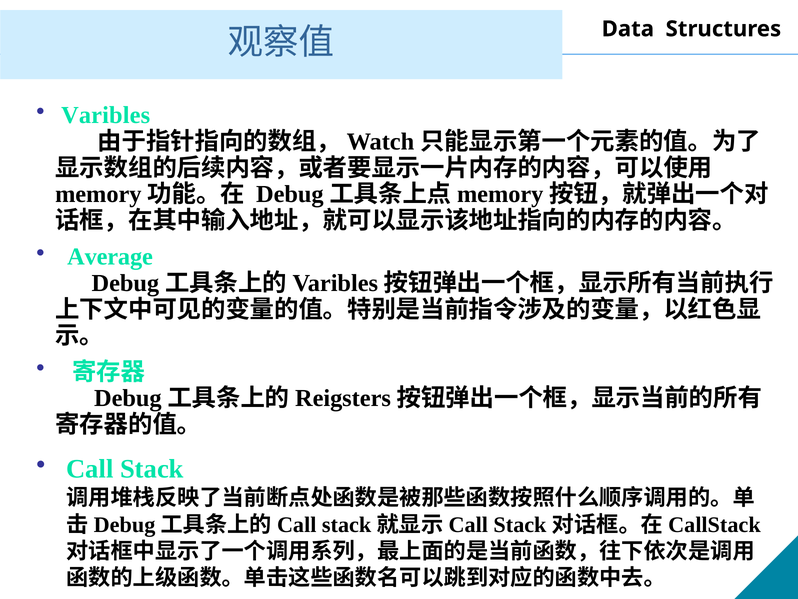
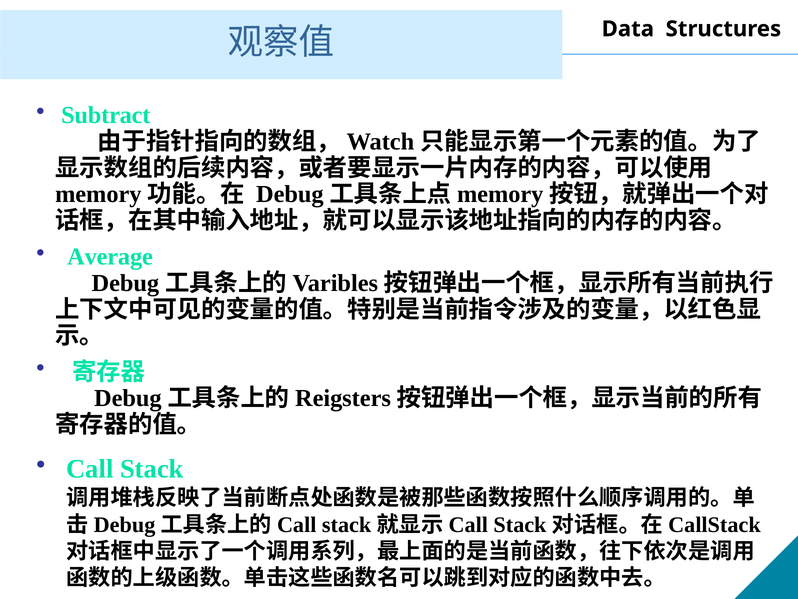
Varibles: Varibles -> Subtract
